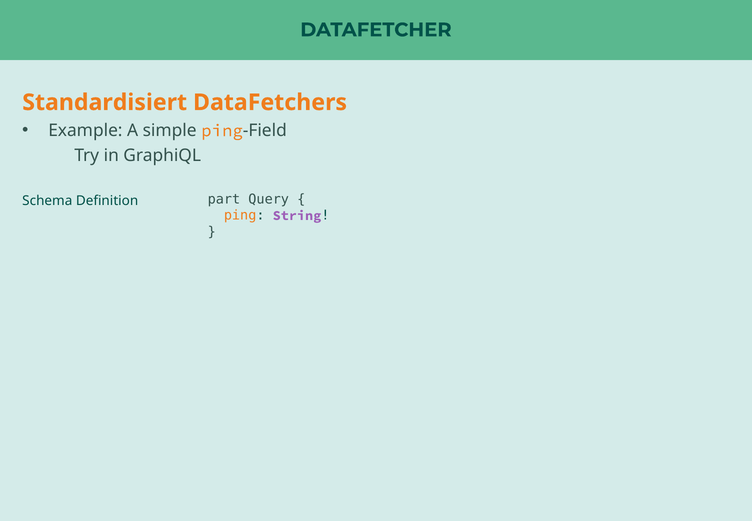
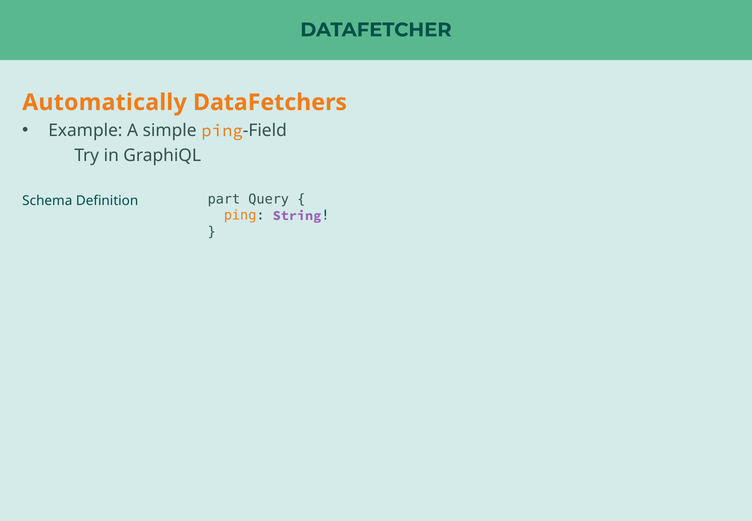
Standardisiert: Standardisiert -> Automatically
